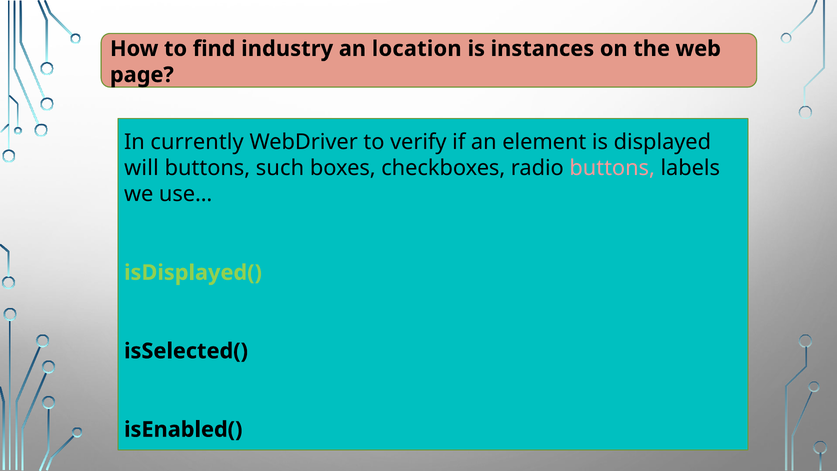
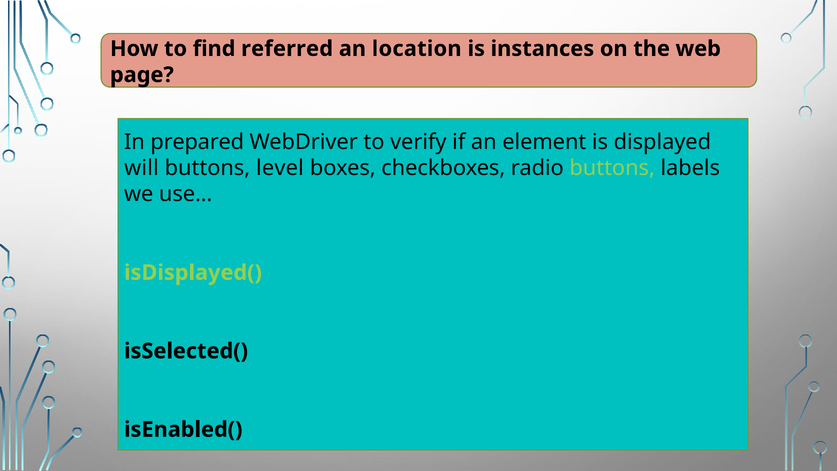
industry: industry -> referred
currently: currently -> prepared
such: such -> level
buttons at (612, 168) colour: pink -> light green
